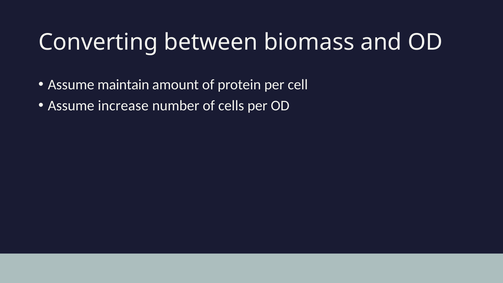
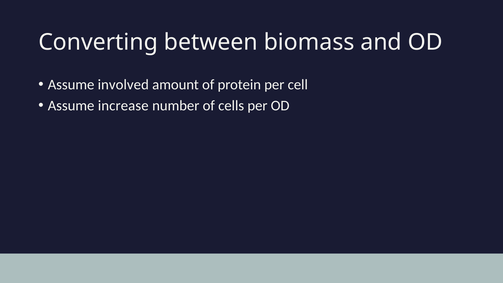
maintain: maintain -> involved
